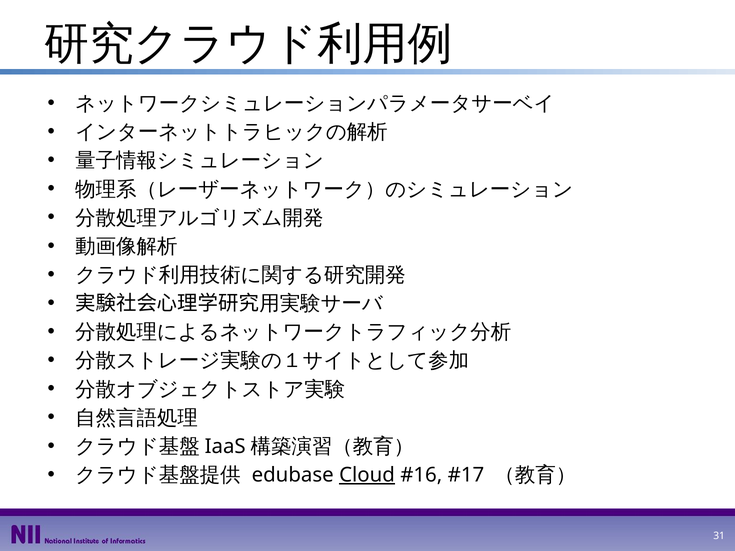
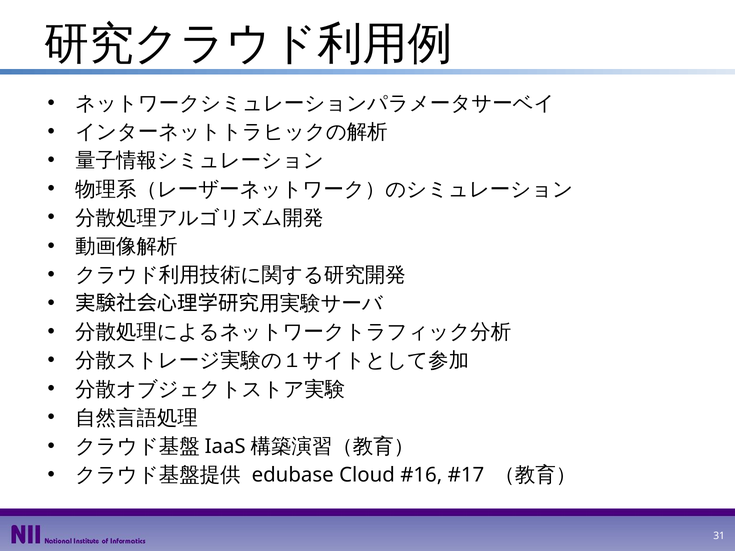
Cloud underline: present -> none
